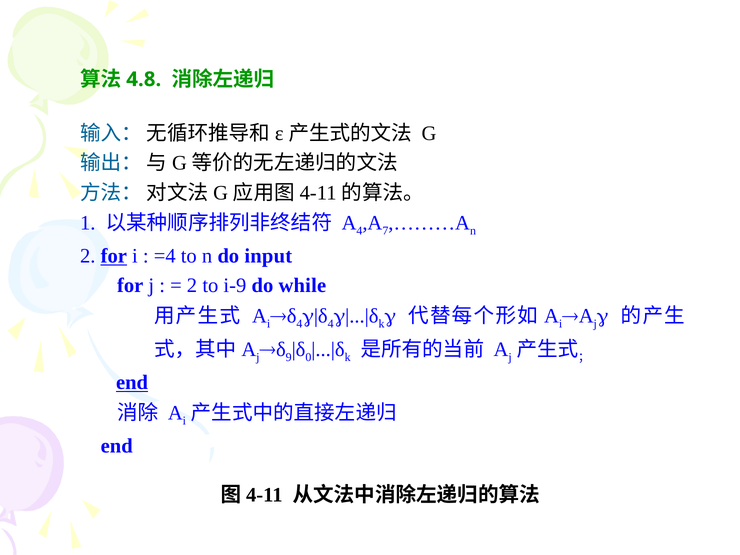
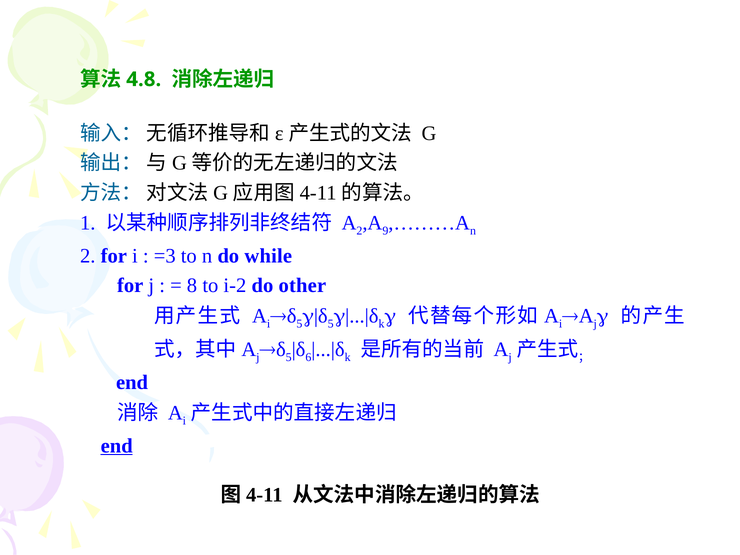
4 at (359, 231): 4 -> 2
7: 7 -> 9
for at (114, 256) underline: present -> none
=4: =4 -> =3
input: input -> while
2 at (192, 286): 2 -> 8
i-9: i-9 -> i-2
while: while -> other
4 at (299, 324): 4 -> 5
4 at (331, 324): 4 -> 5
9 at (289, 358): 9 -> 5
0: 0 -> 6
end at (132, 383) underline: present -> none
end at (117, 446) underline: none -> present
